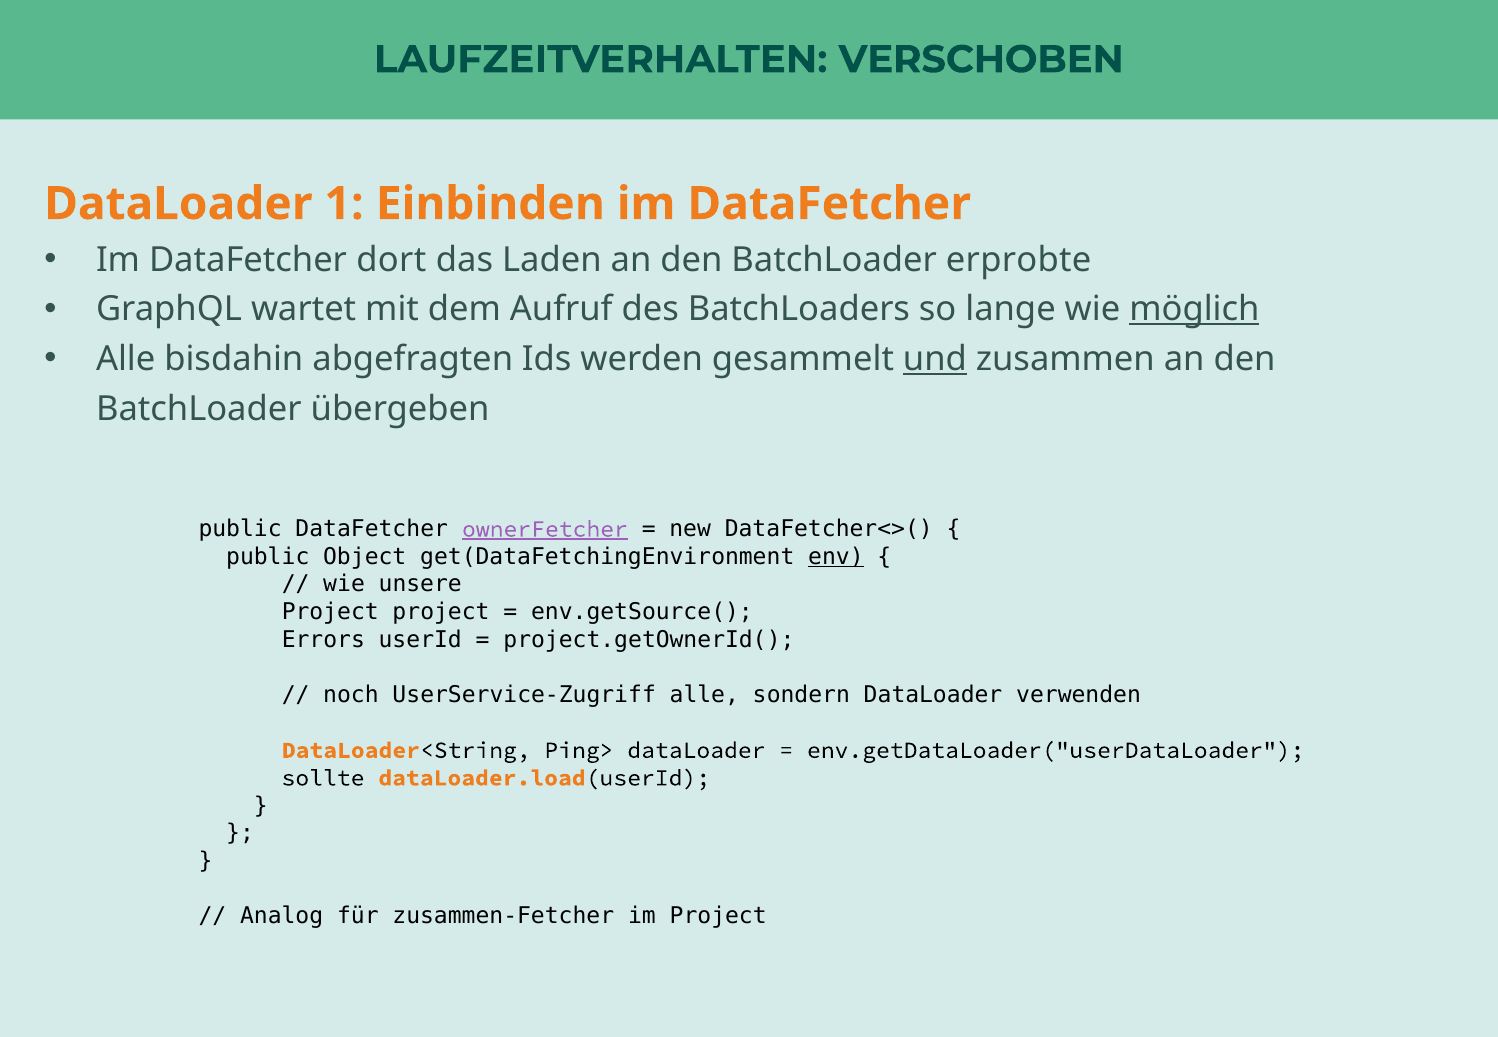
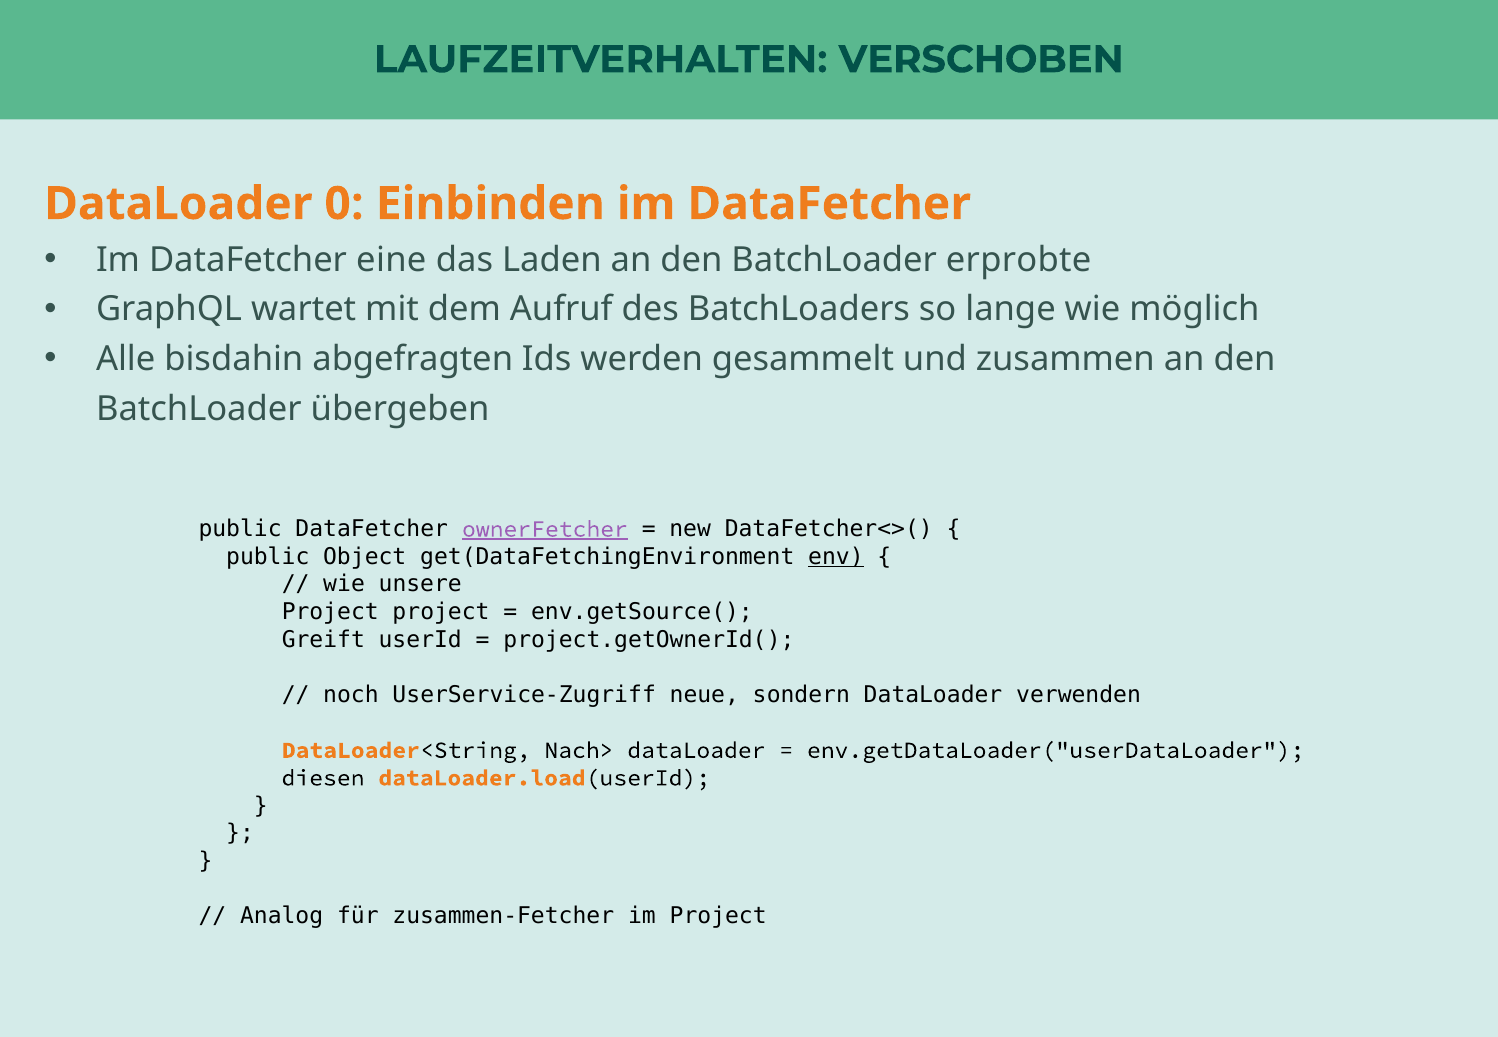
1: 1 -> 0
dort: dort -> eine
möglich underline: present -> none
und underline: present -> none
Errors: Errors -> Greift
UserService-Zugriff alle: alle -> neue
Ping>: Ping> -> Nach>
sollte: sollte -> diesen
